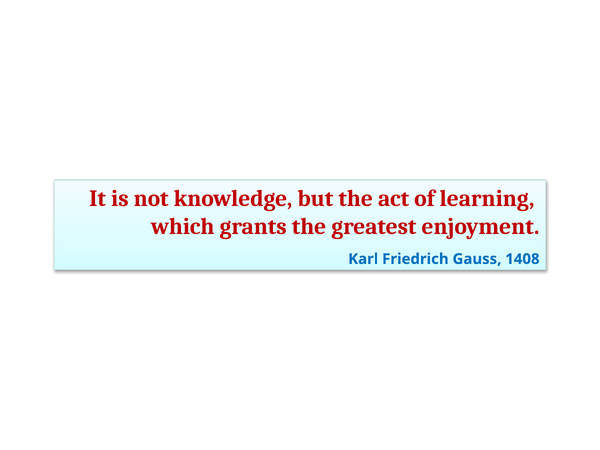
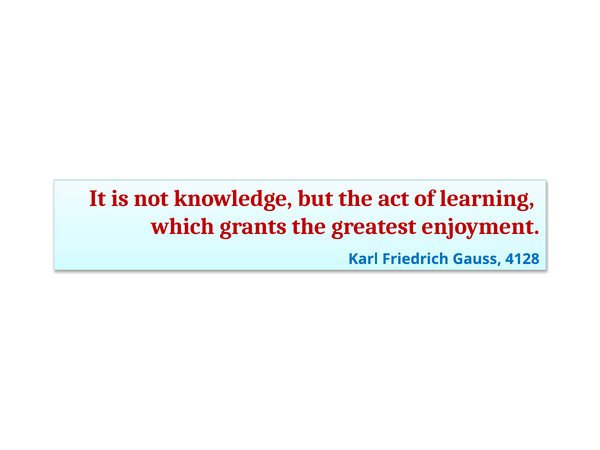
1408: 1408 -> 4128
